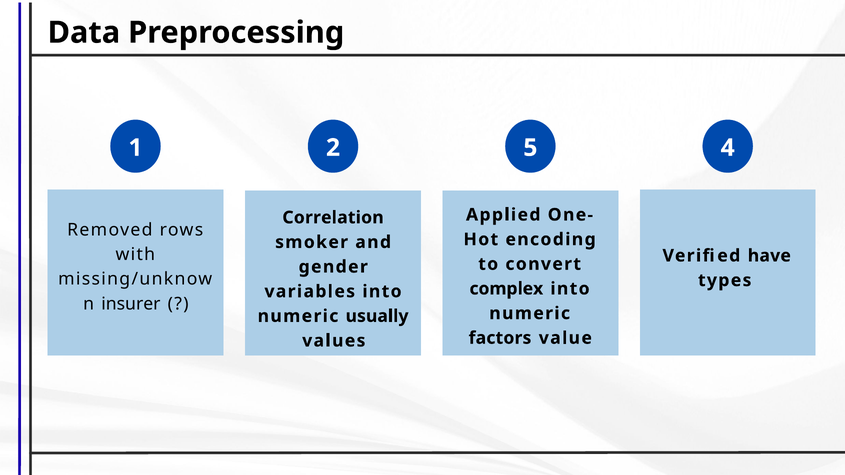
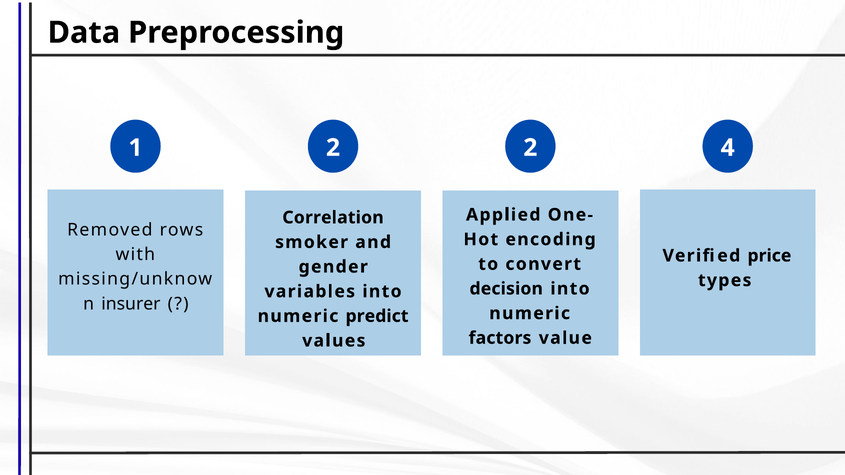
2 5: 5 -> 2
have: have -> price
complex: complex -> decision
usually: usually -> predict
